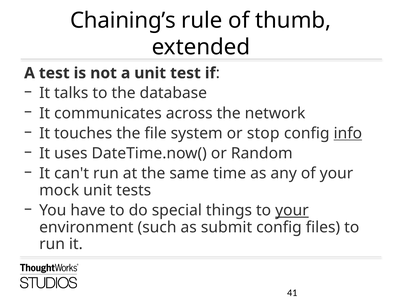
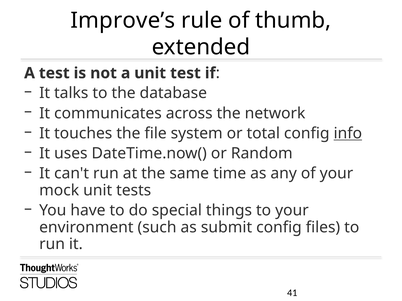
Chaining’s: Chaining’s -> Improve’s
stop: stop -> total
your at (292, 211) underline: present -> none
